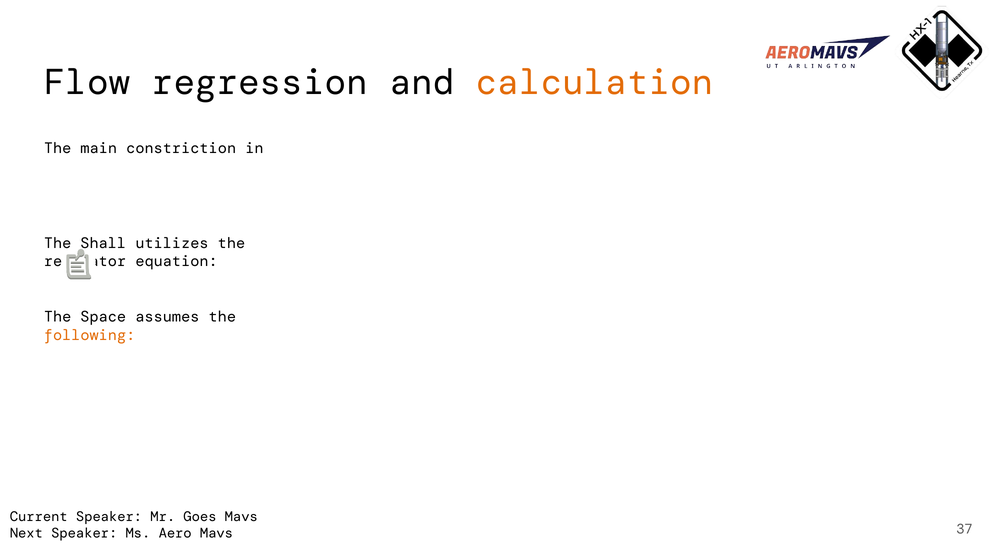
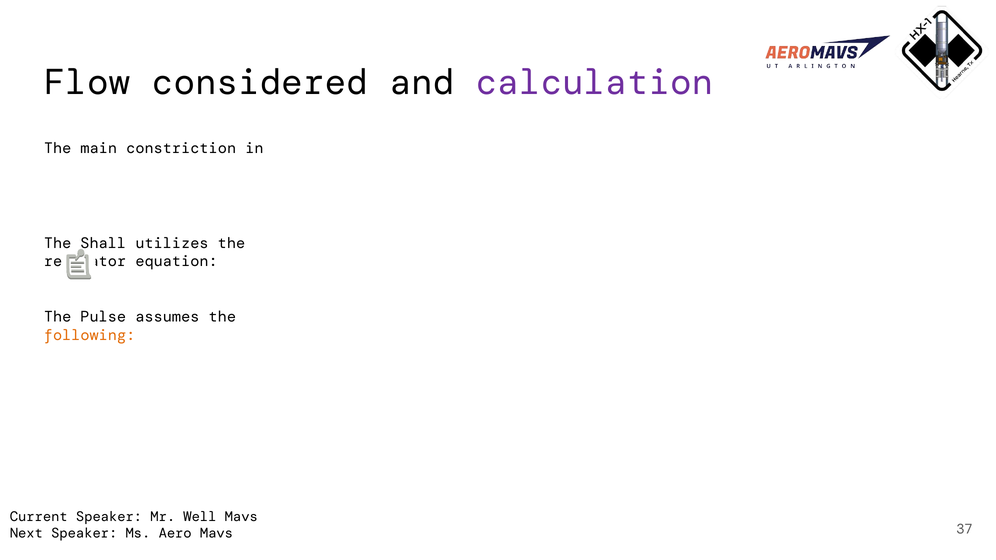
regression: regression -> considered
calculation colour: orange -> purple
Space: Space -> Pulse
Goes: Goes -> Well
